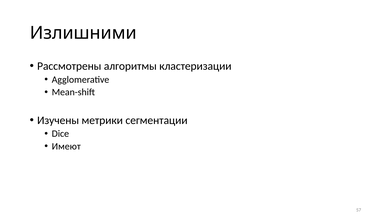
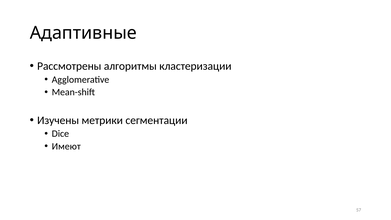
Излишними: Излишними -> Адаптивные
